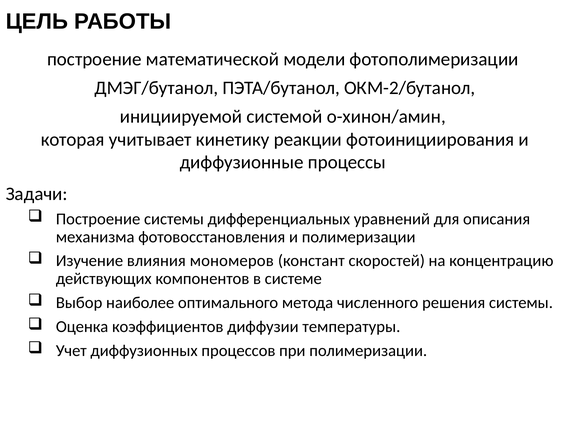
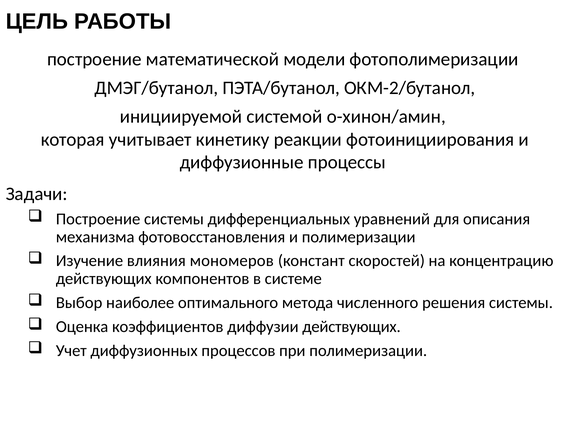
диффузии температуры: температуры -> действующих
